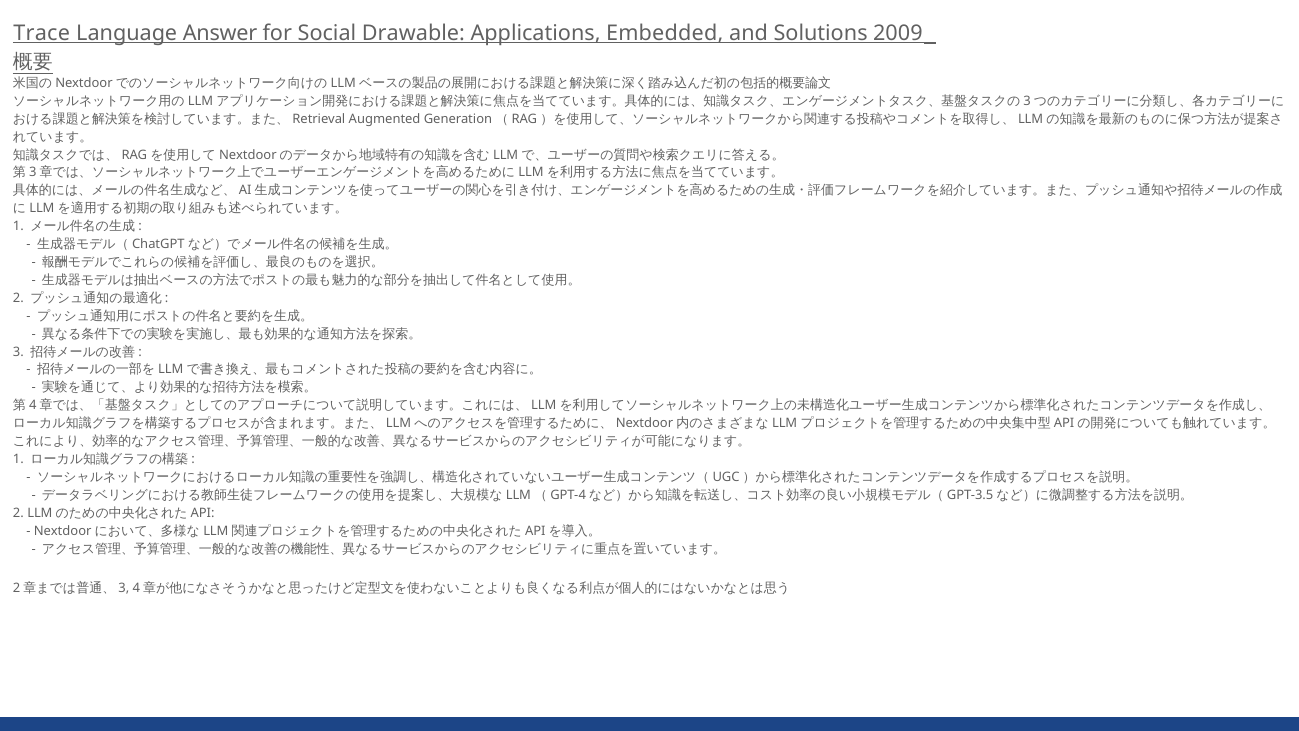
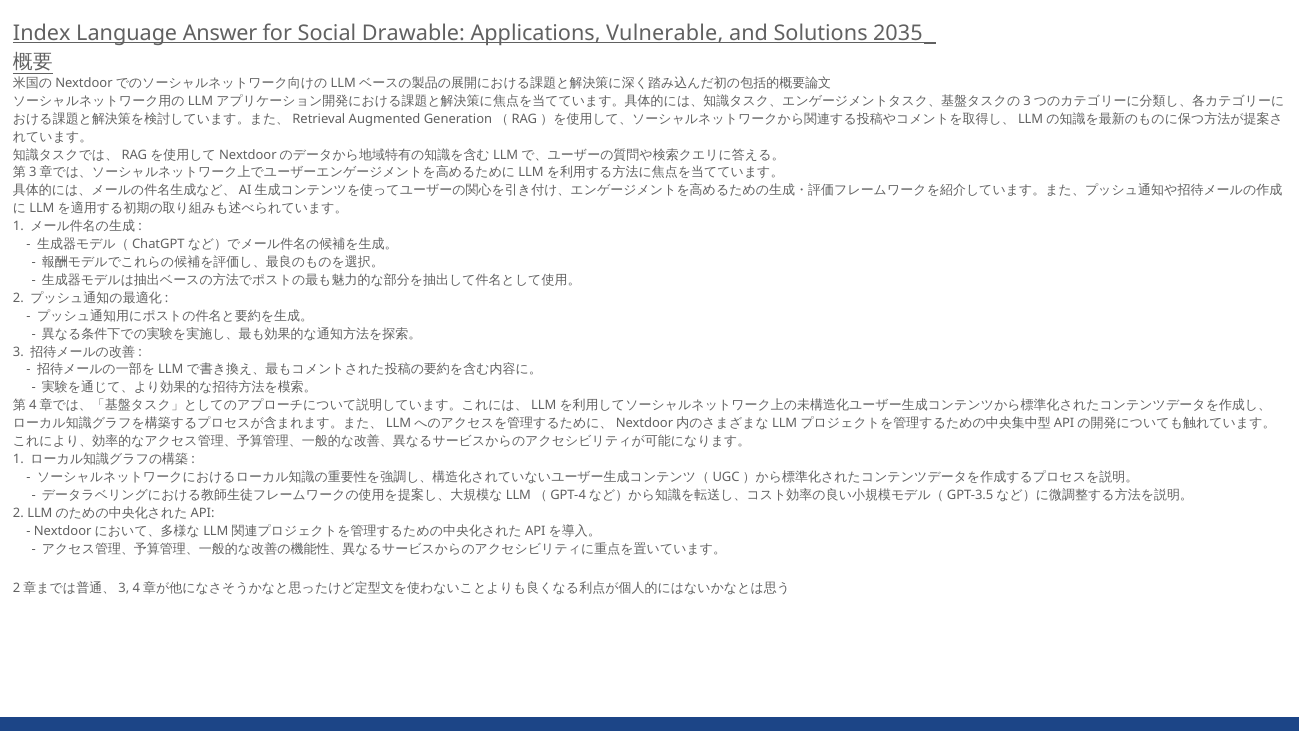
Trace: Trace -> Index
Embedded: Embedded -> Vulnerable
2009: 2009 -> 2035
